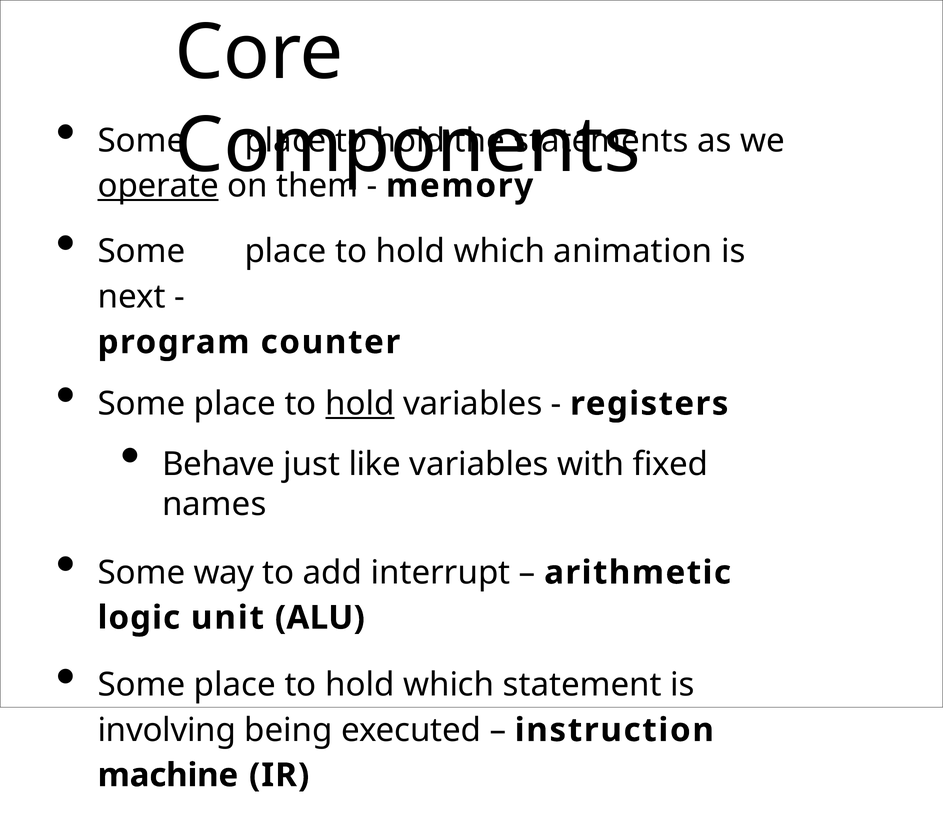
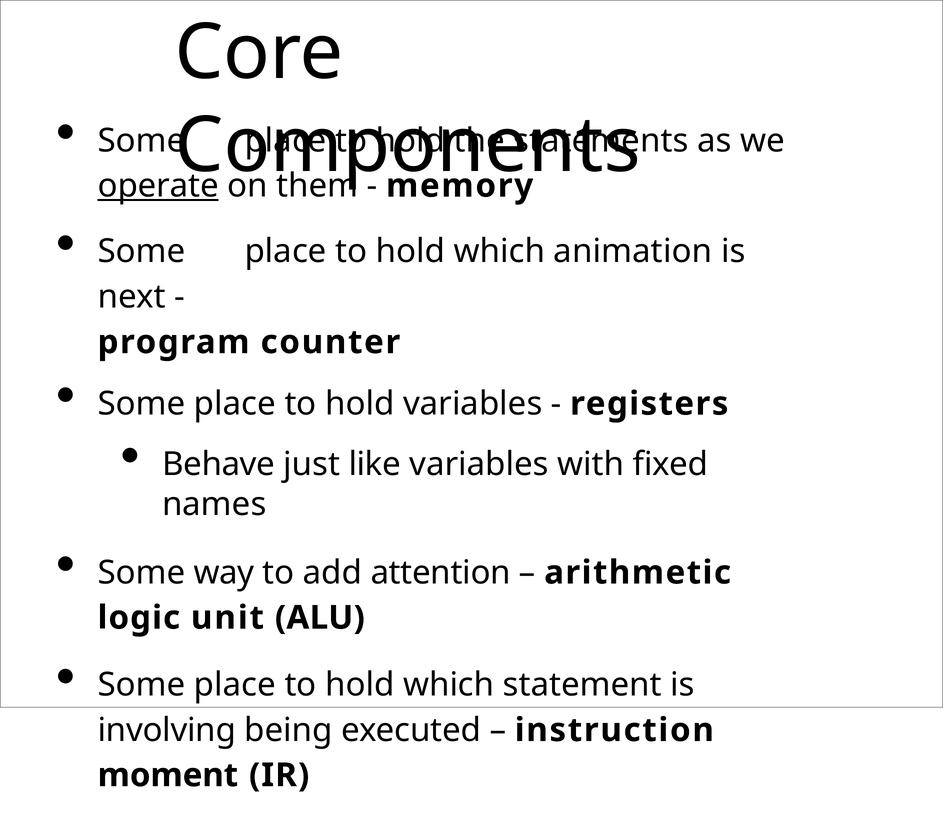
hold at (360, 404) underline: present -> none
interrupt: interrupt -> attention
machine: machine -> moment
